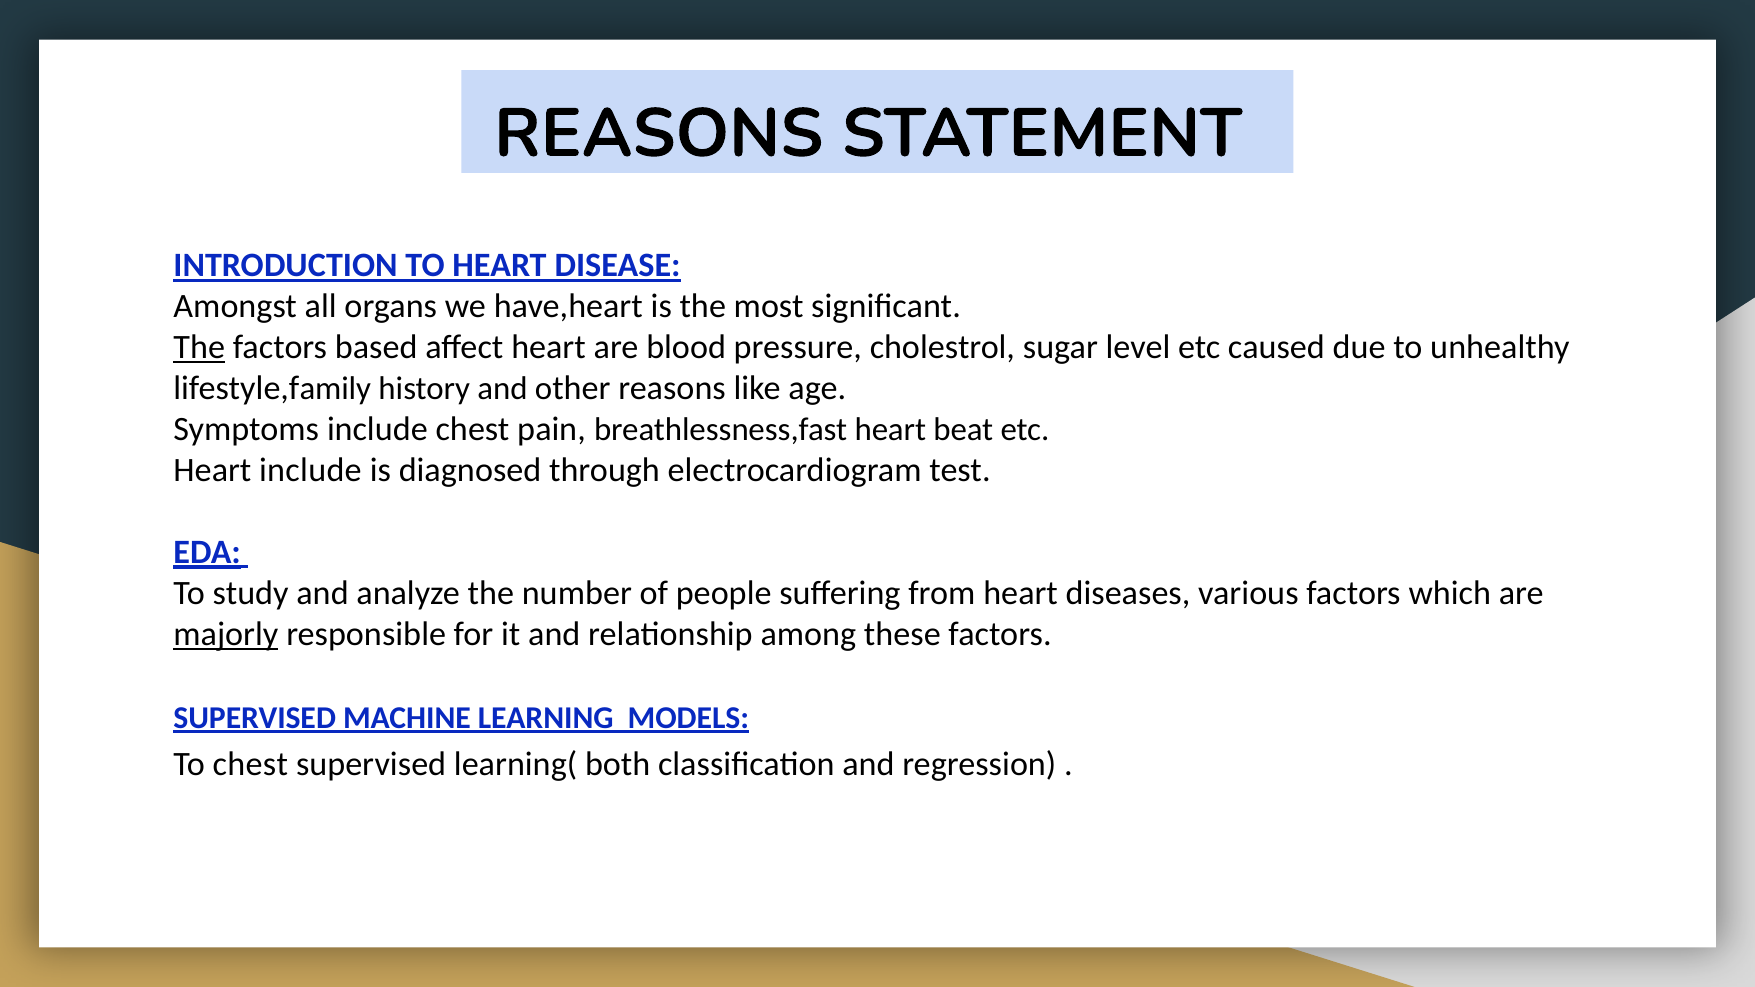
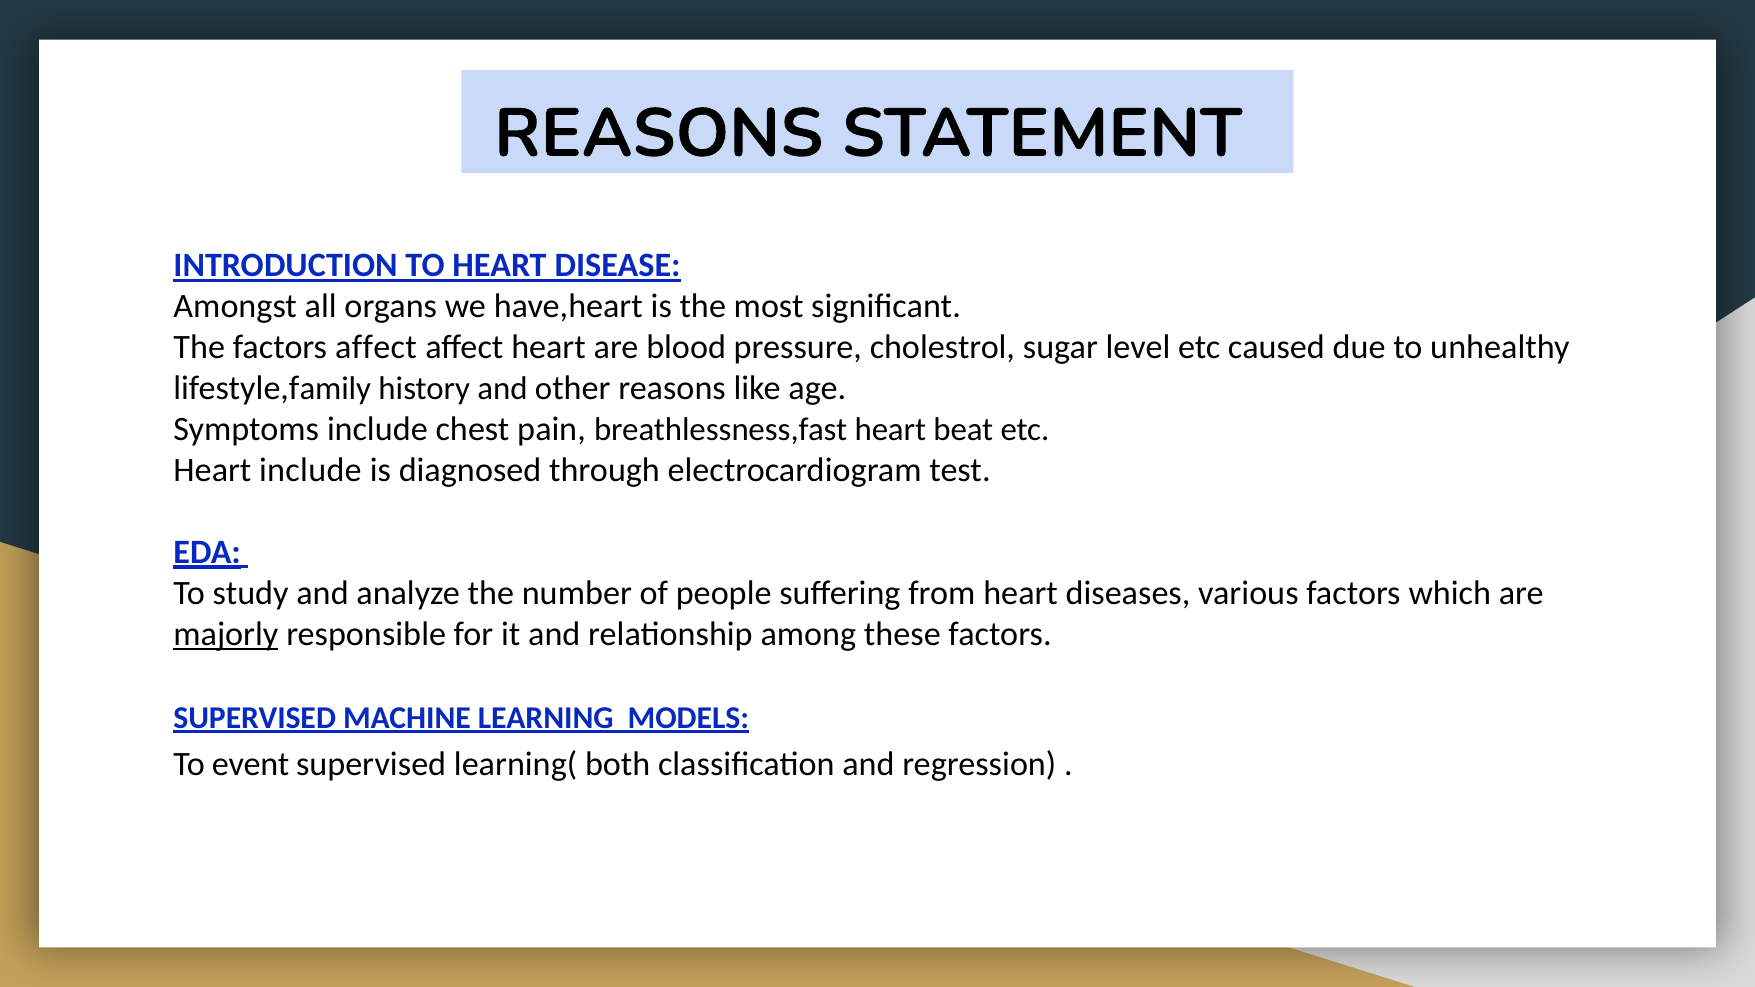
The at (199, 347) underline: present -> none
factors based: based -> affect
To chest: chest -> event
